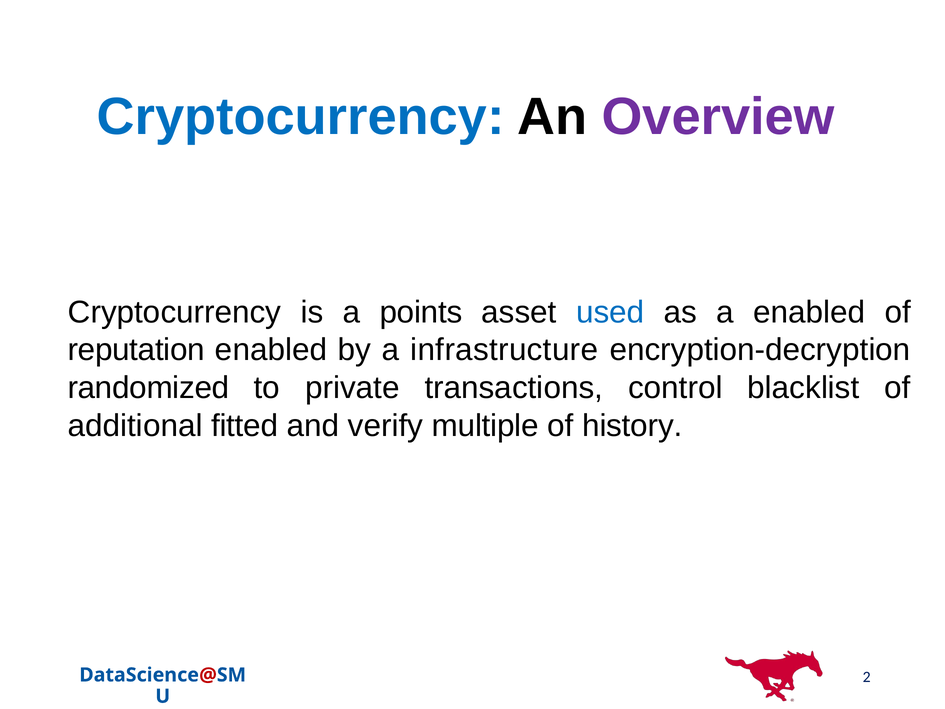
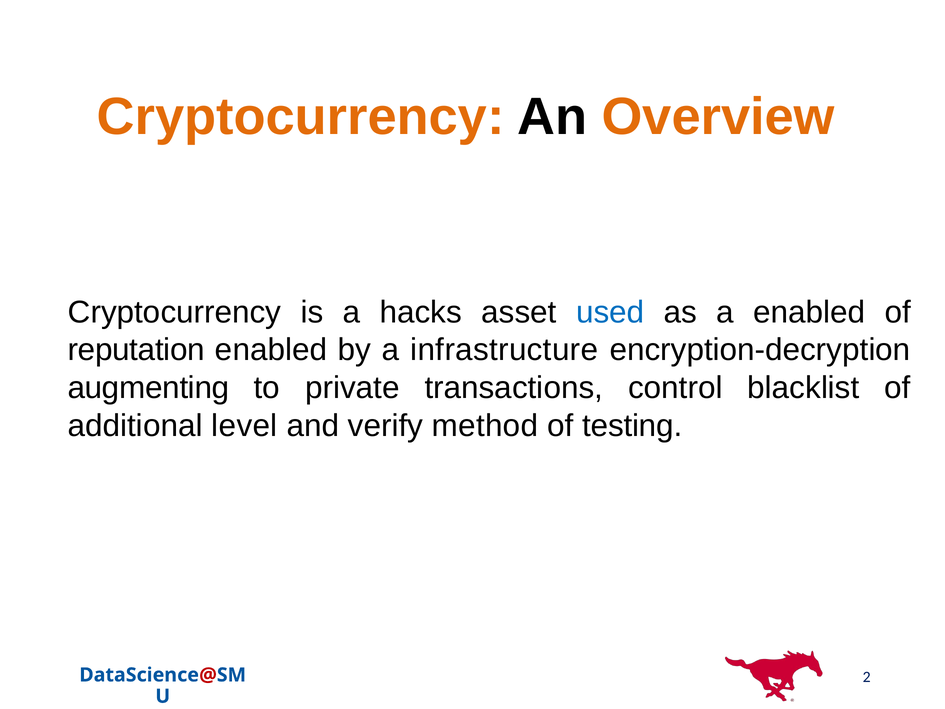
Cryptocurrency at (301, 117) colour: blue -> orange
Overview colour: purple -> orange
points: points -> hacks
randomized: randomized -> augmenting
fitted: fitted -> level
multiple: multiple -> method
history: history -> testing
